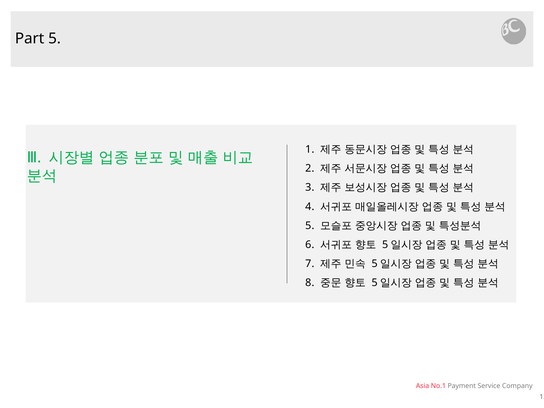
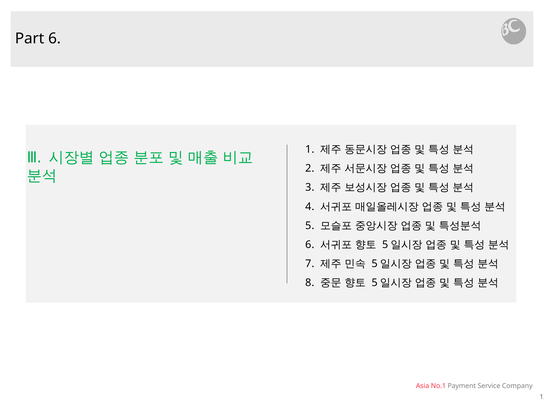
Part 5: 5 -> 6
